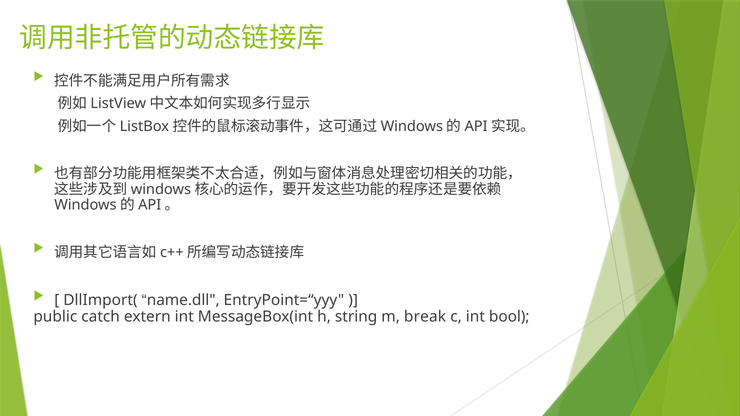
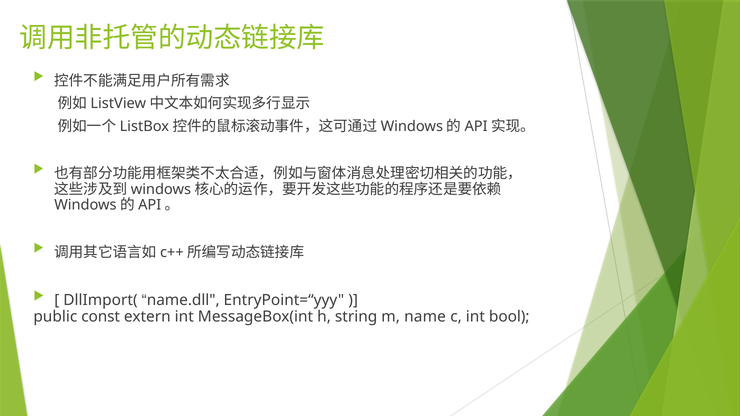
catch: catch -> const
break: break -> name
